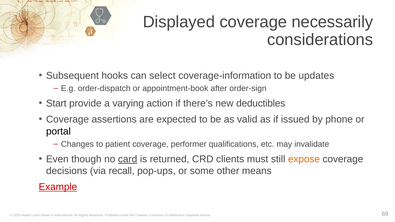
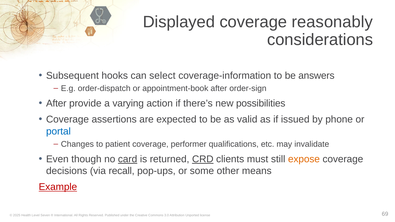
necessarily: necessarily -> reasonably
updates: updates -> answers
Start at (56, 104): Start -> After
deductibles: deductibles -> possibilities
portal colour: black -> blue
CRD underline: none -> present
